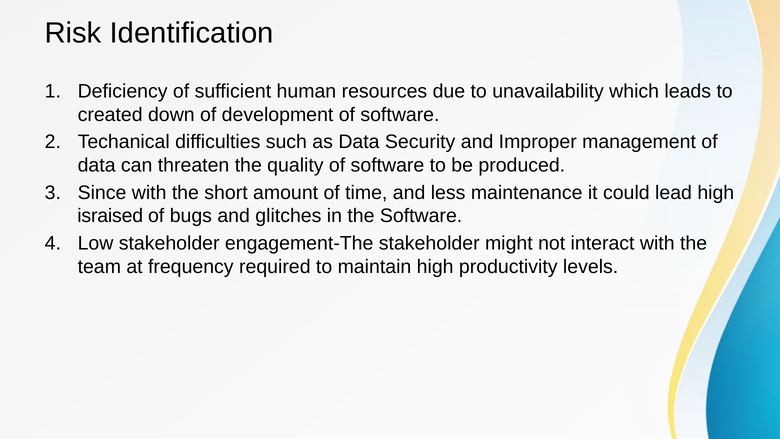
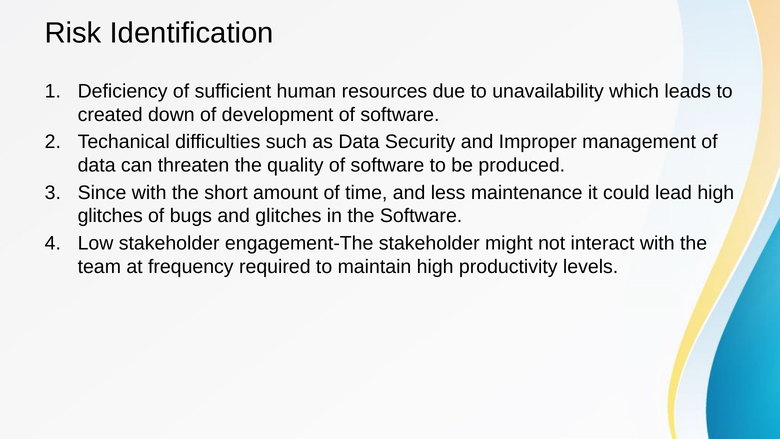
israised at (110, 216): israised -> glitches
